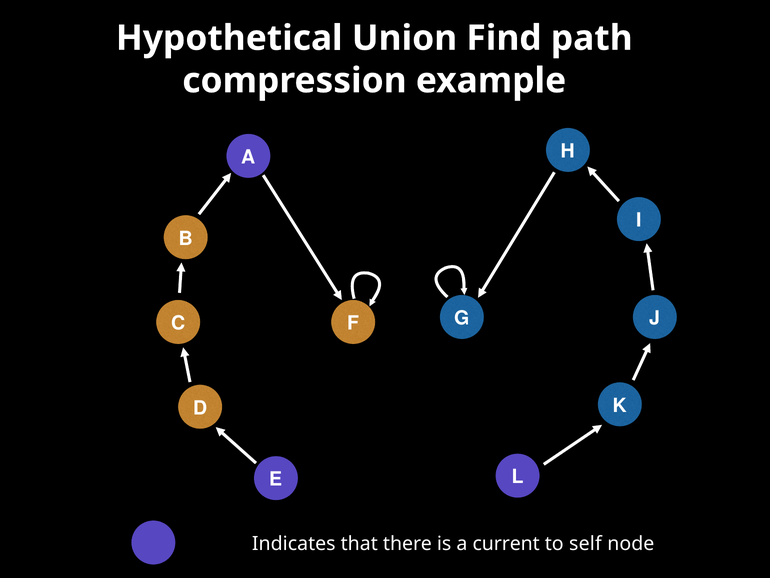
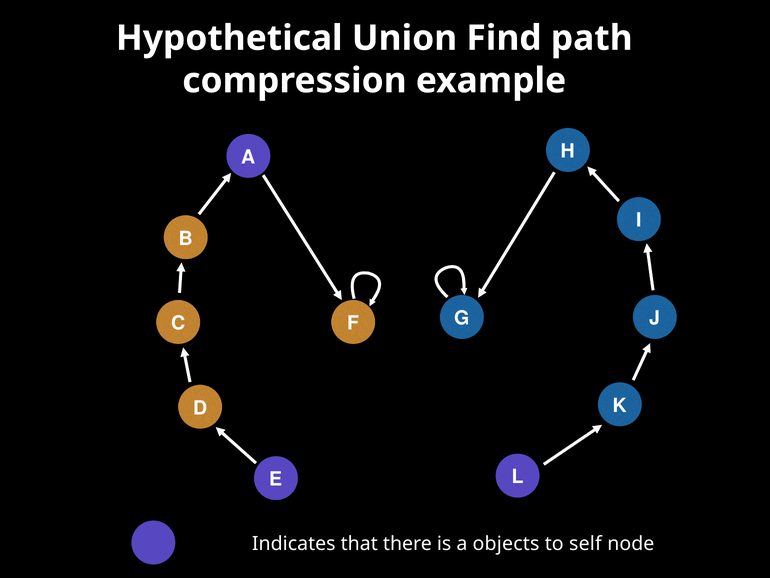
current: current -> objects
